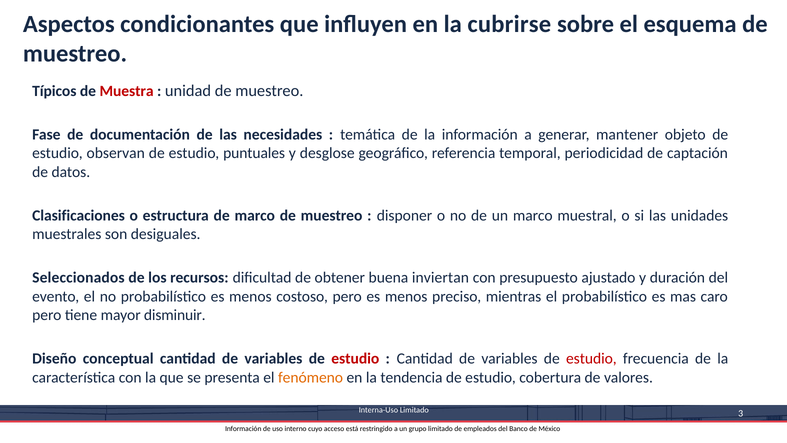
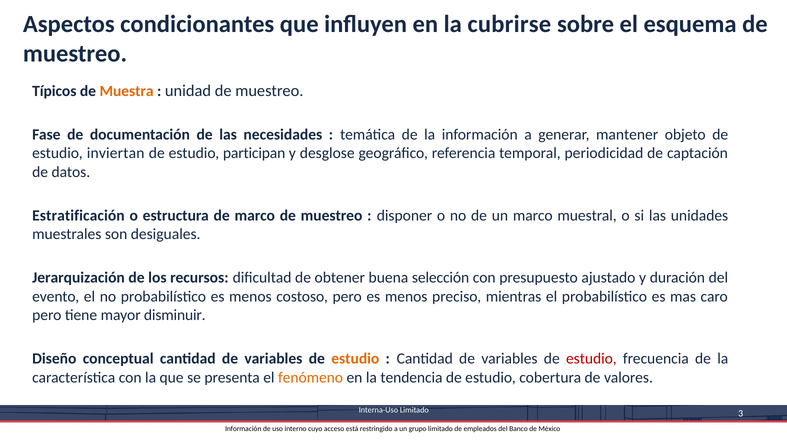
Muestra colour: red -> orange
observan: observan -> inviertan
puntuales: puntuales -> participan
Clasificaciones: Clasificaciones -> Estratificación
Seleccionados: Seleccionados -> Jerarquización
inviertan: inviertan -> selección
estudio at (355, 358) colour: red -> orange
